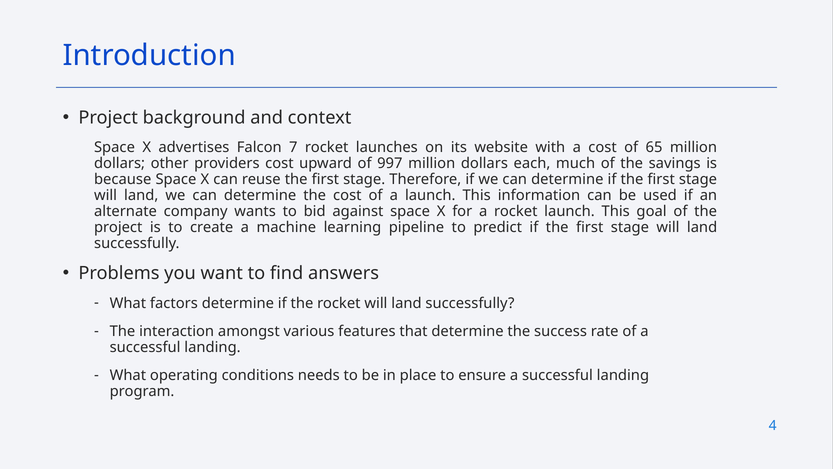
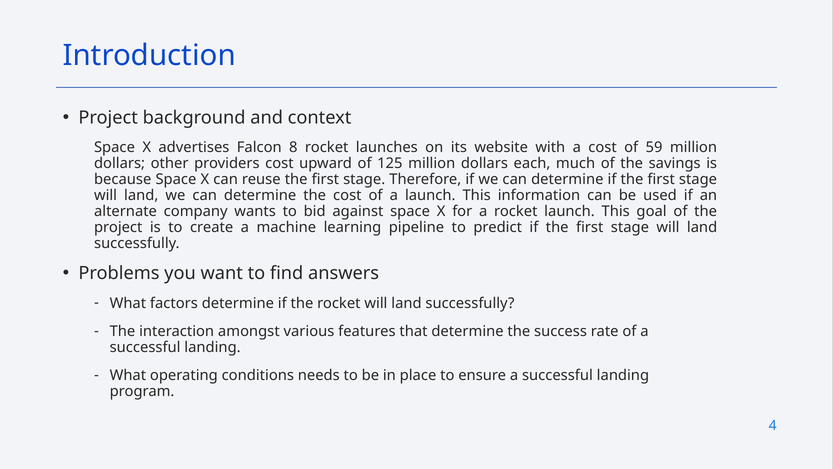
7: 7 -> 8
65: 65 -> 59
997: 997 -> 125
